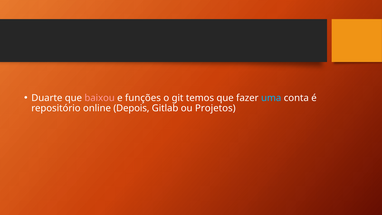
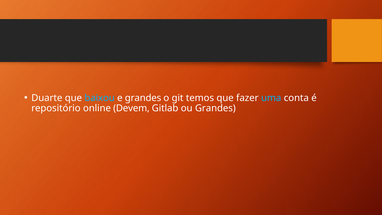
baixou colour: pink -> light blue
e funções: funções -> grandes
Depois: Depois -> Devem
ou Projetos: Projetos -> Grandes
